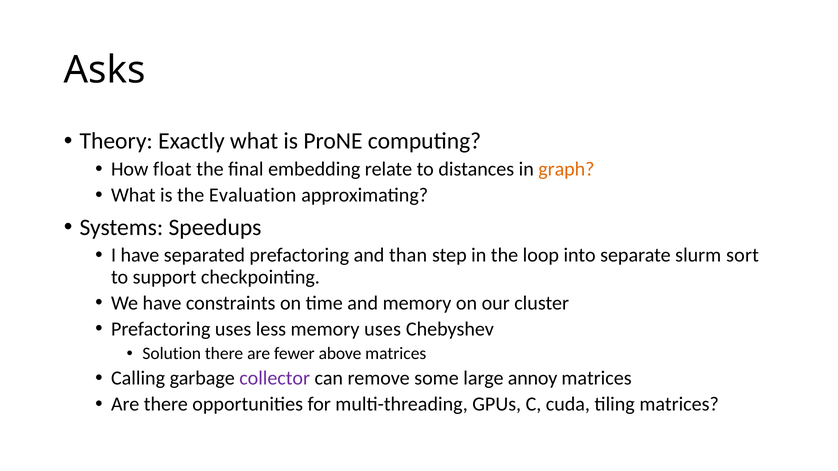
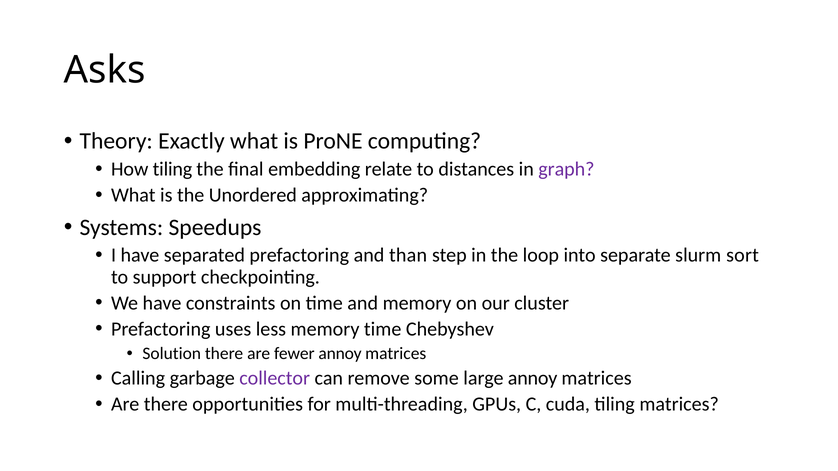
How float: float -> tiling
graph colour: orange -> purple
Evaluation: Evaluation -> Unordered
memory uses: uses -> time
fewer above: above -> annoy
